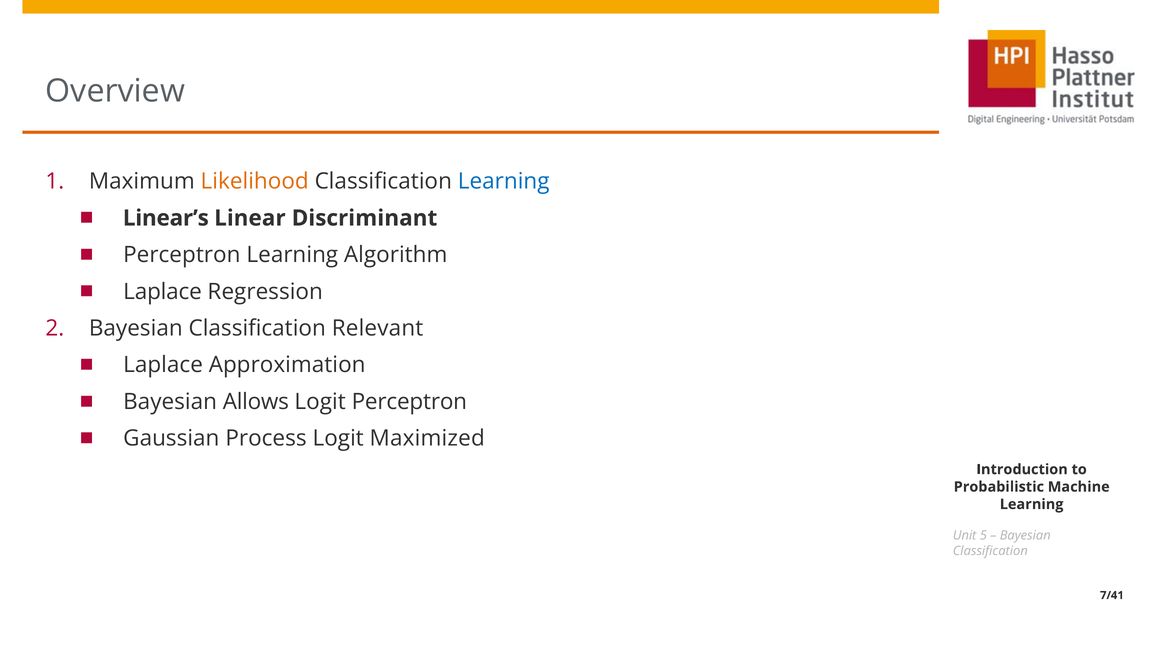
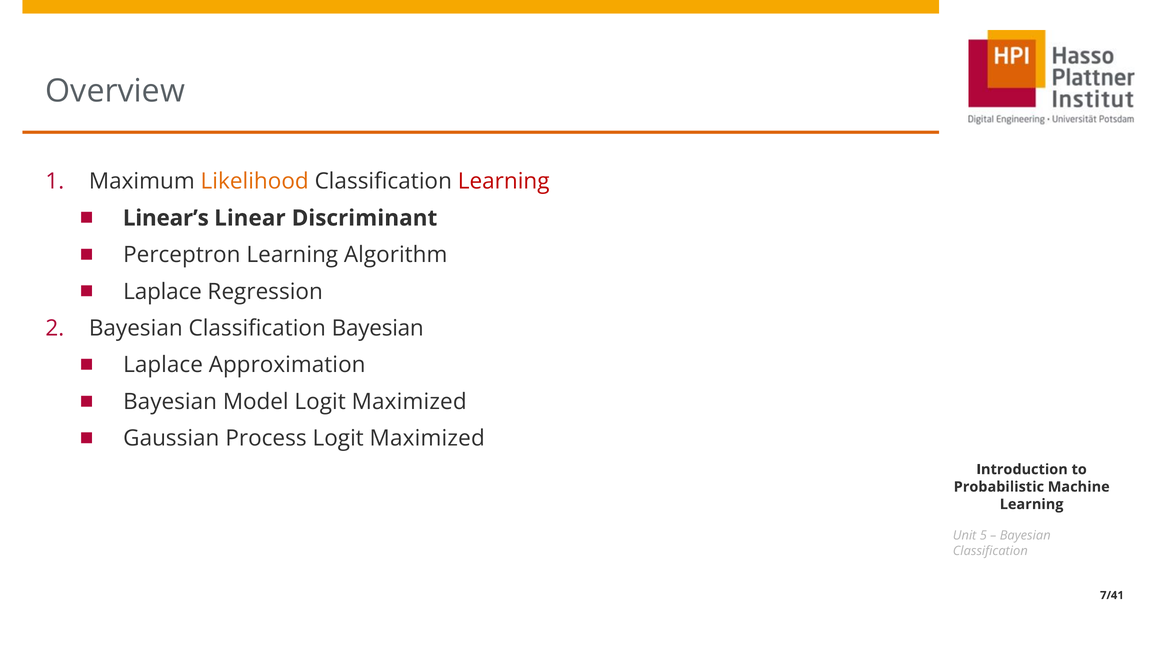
Learning at (504, 181) colour: blue -> red
Classification Relevant: Relevant -> Bayesian
Allows: Allows -> Model
Perceptron at (409, 401): Perceptron -> Maximized
